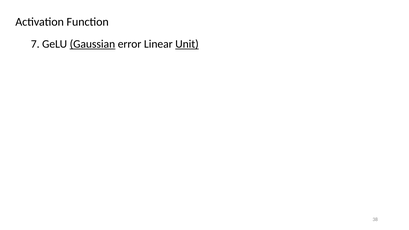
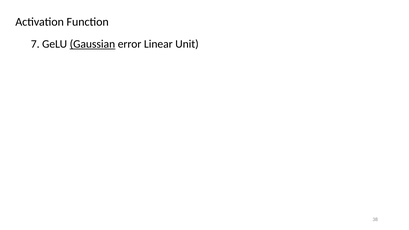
Unit underline: present -> none
